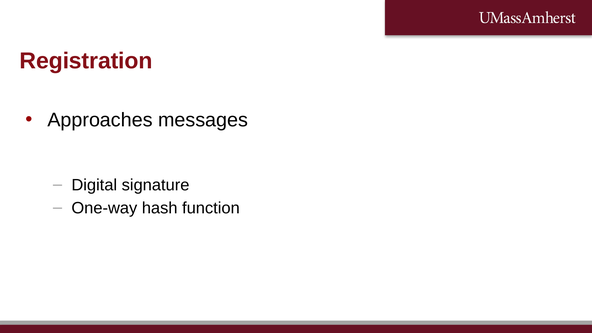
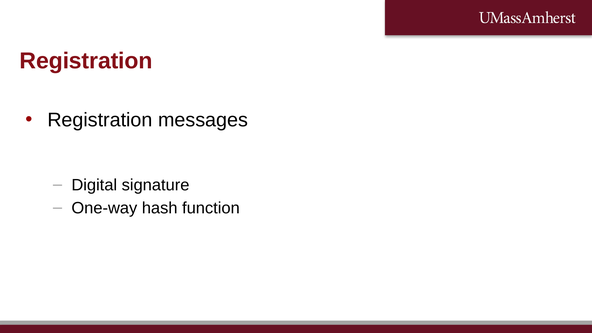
Approaches at (100, 120): Approaches -> Registration
